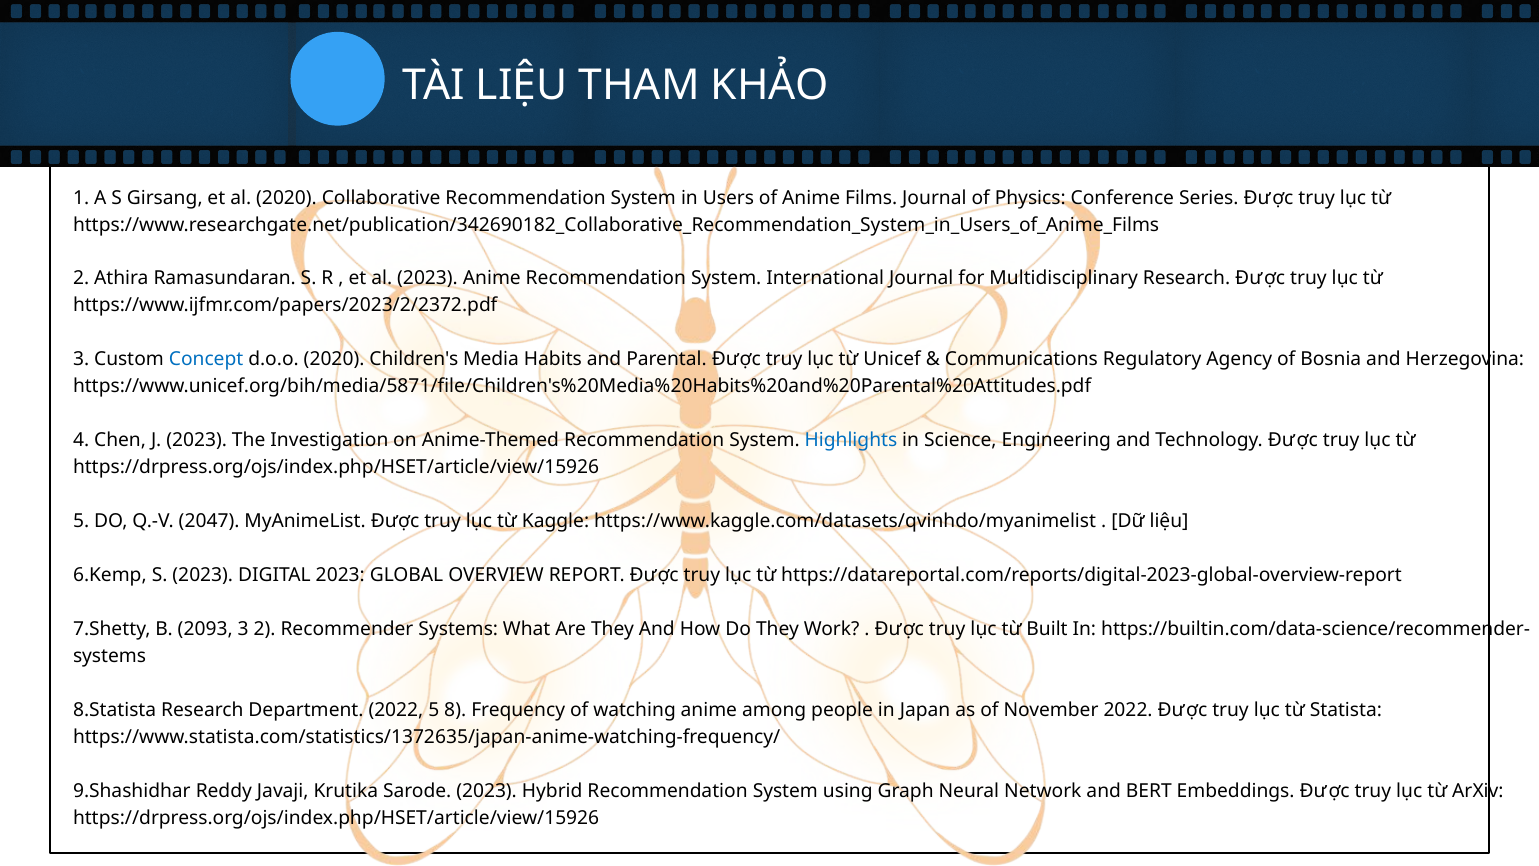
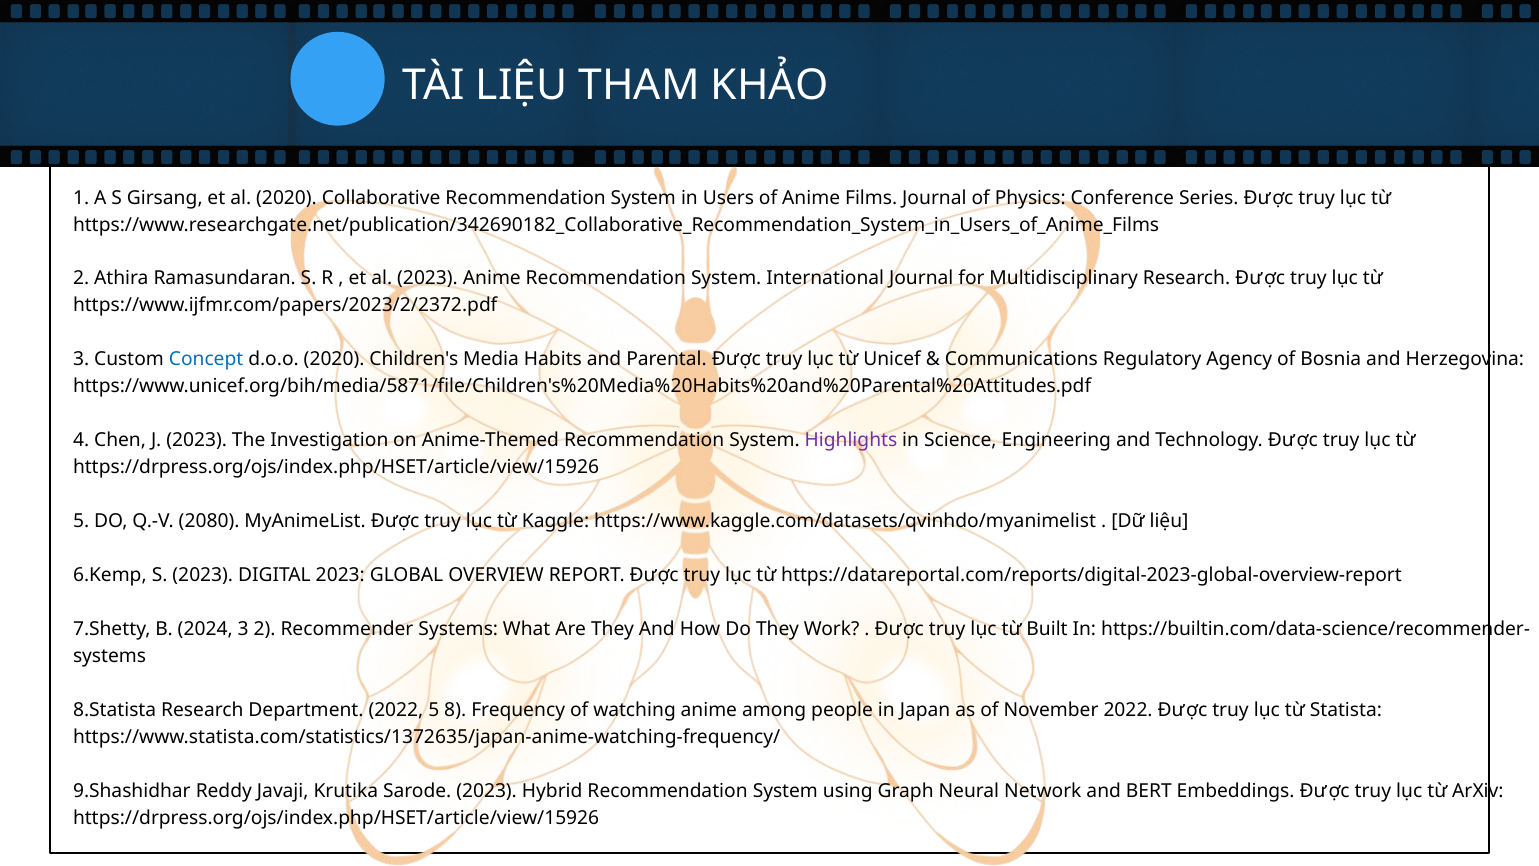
Highlights colour: blue -> purple
2047: 2047 -> 2080
2093: 2093 -> 2024
